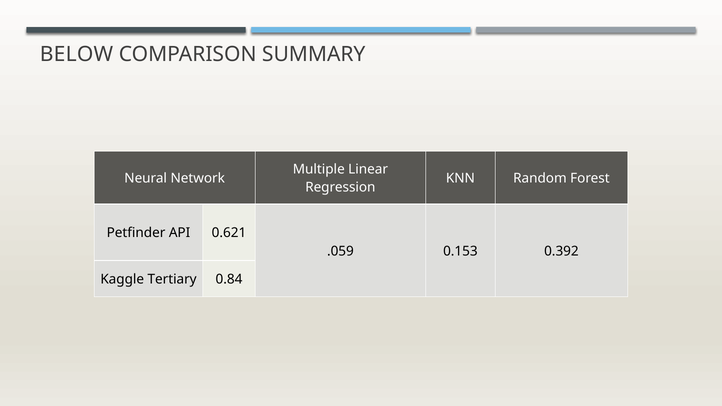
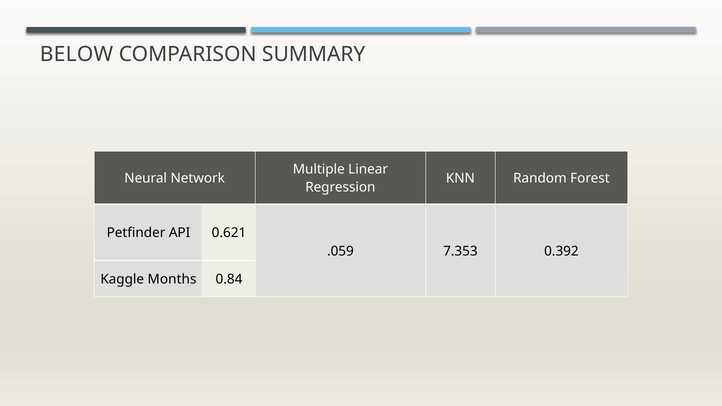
0.153: 0.153 -> 7.353
Tertiary: Tertiary -> Months
